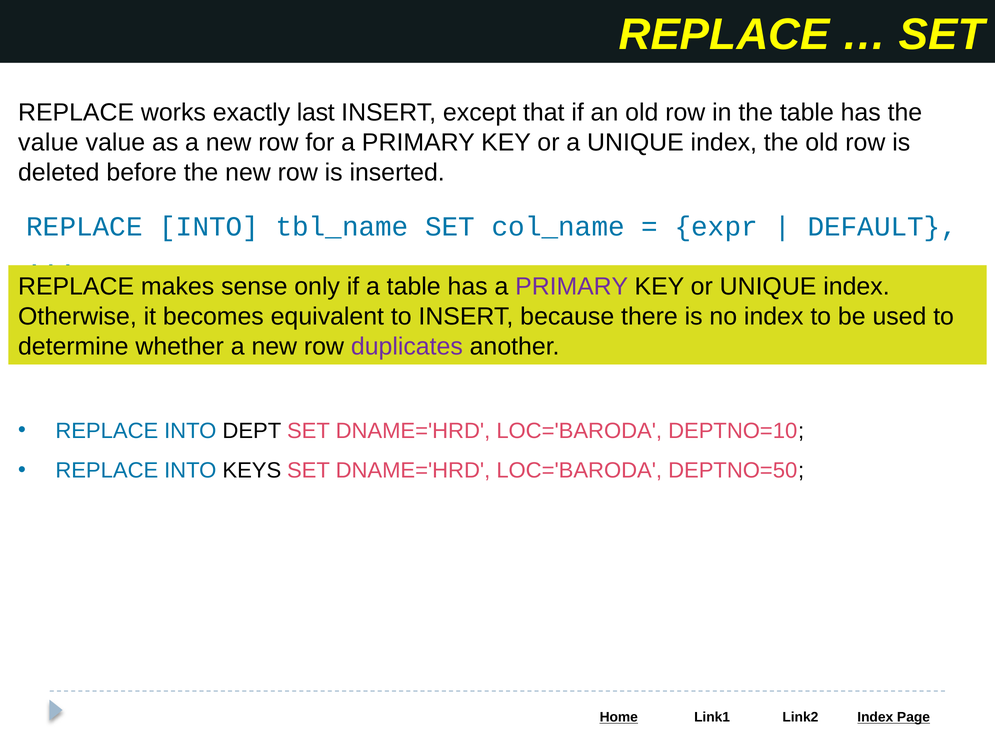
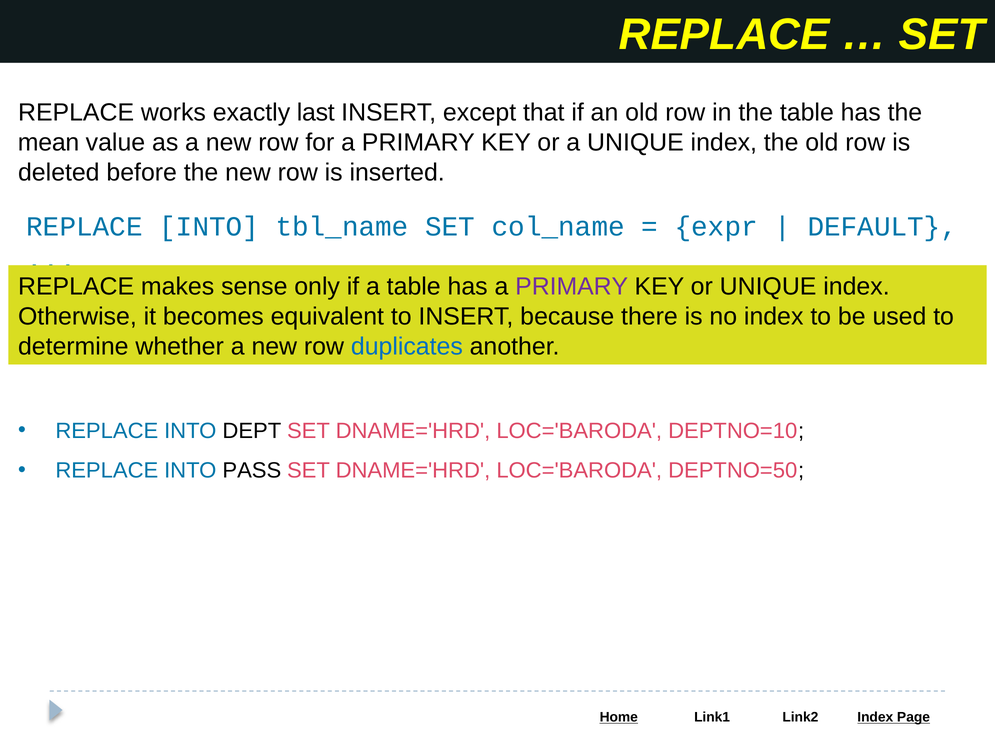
value at (48, 143): value -> mean
duplicates colour: purple -> blue
KEYS: KEYS -> PASS
